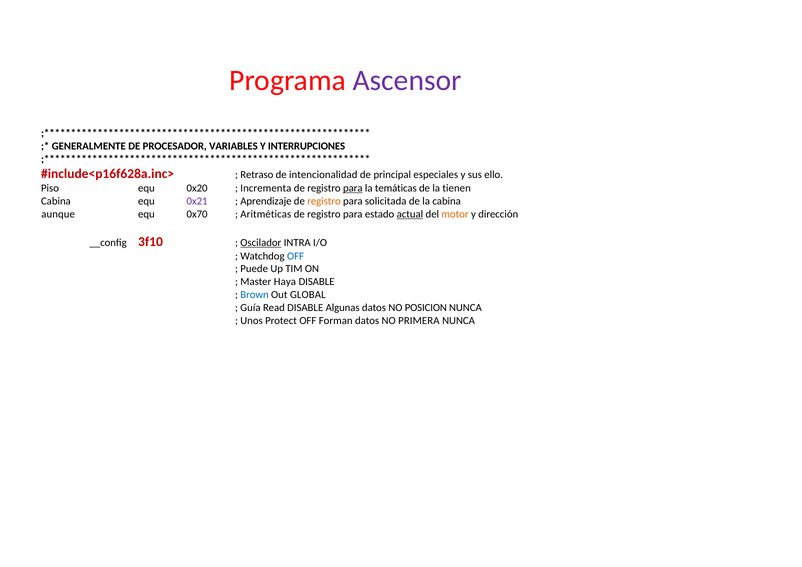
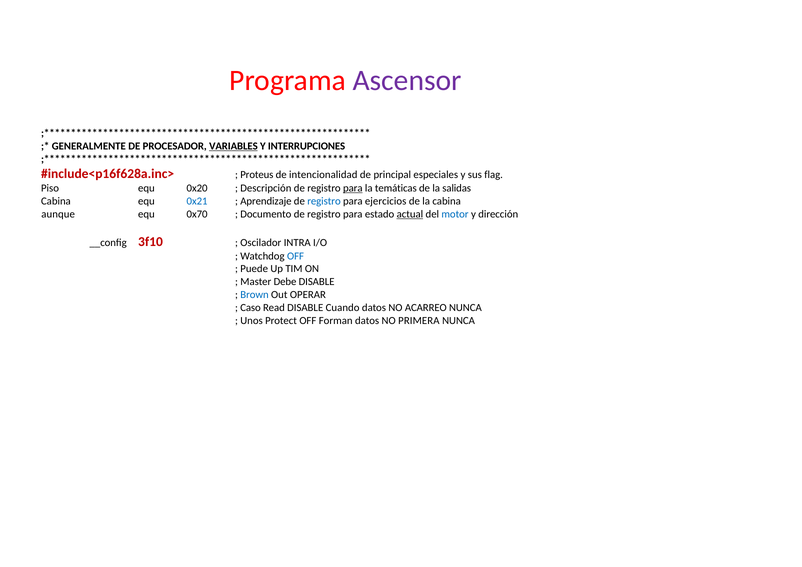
VARIABLES underline: none -> present
Retraso: Retraso -> Proteus
ello: ello -> flag
Incrementa: Incrementa -> Descripción
tienen: tienen -> salidas
0x21 colour: purple -> blue
registro at (324, 201) colour: orange -> blue
solicitada: solicitada -> ejercicios
Aritméticas: Aritméticas -> Documento
motor colour: orange -> blue
Oscilador underline: present -> none
Haya: Haya -> Debe
GLOBAL: GLOBAL -> OPERAR
Guía: Guía -> Caso
Algunas: Algunas -> Cuando
POSICION: POSICION -> ACARREO
